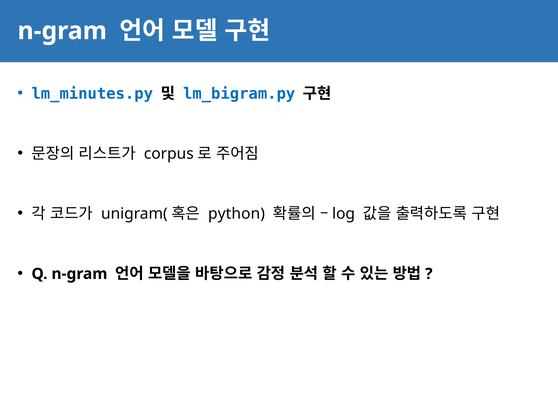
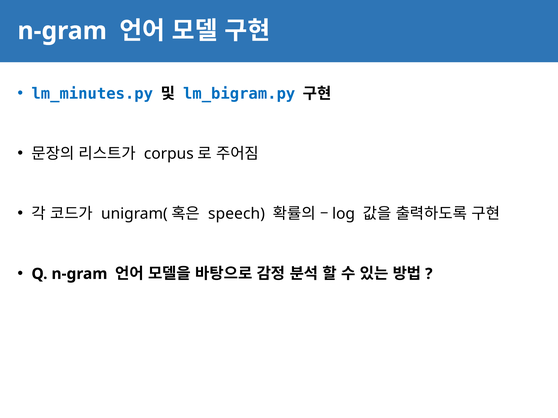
python: python -> speech
